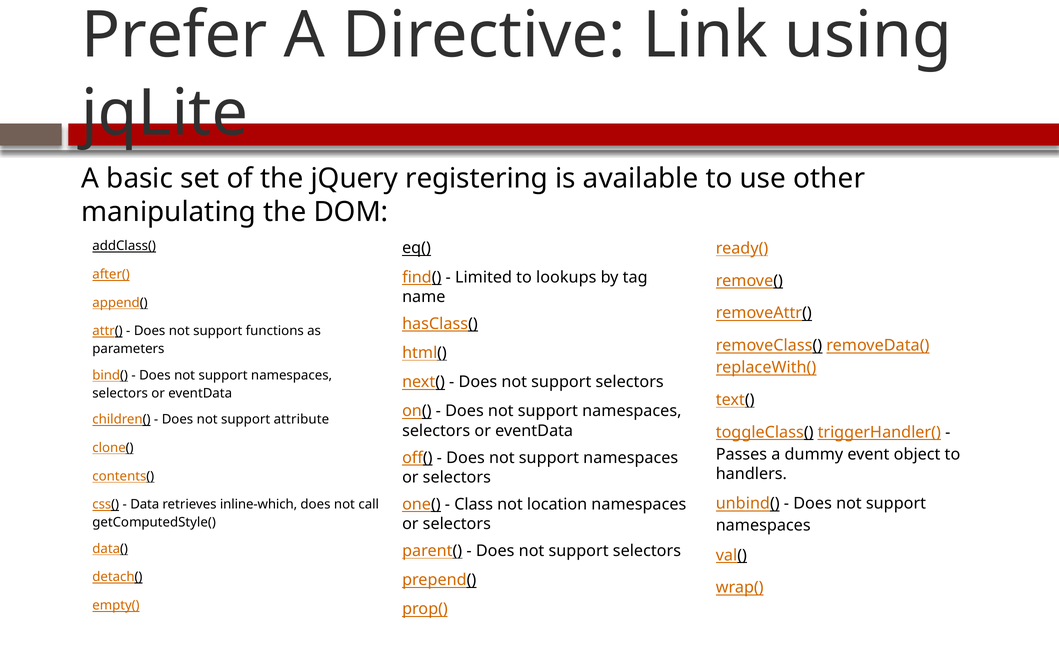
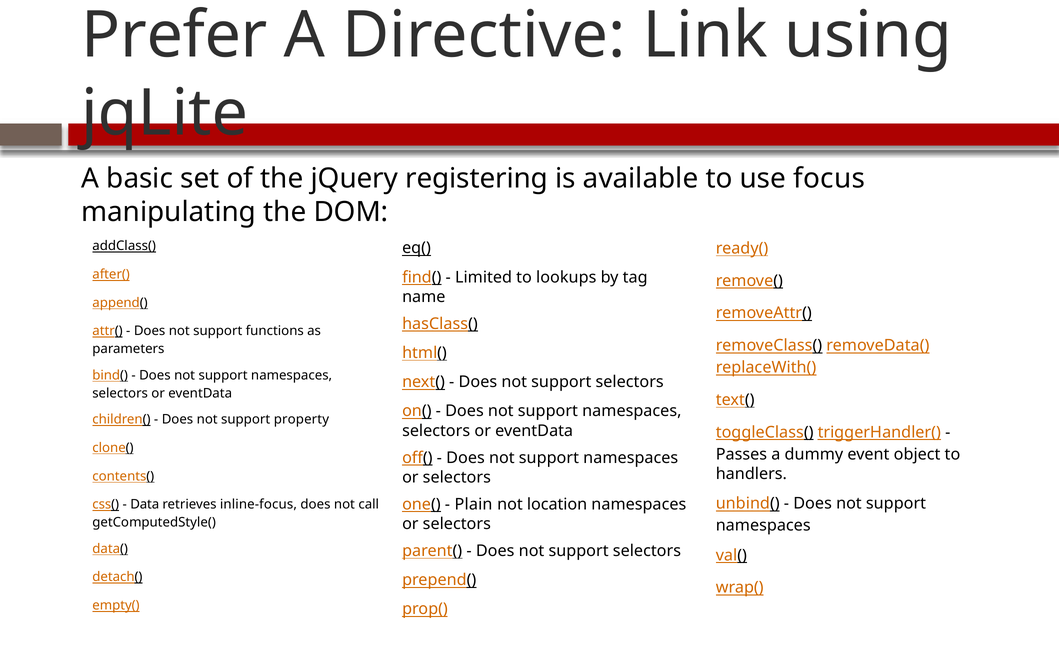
other: other -> focus
attribute: attribute -> property
Class: Class -> Plain
inline-which: inline-which -> inline-focus
